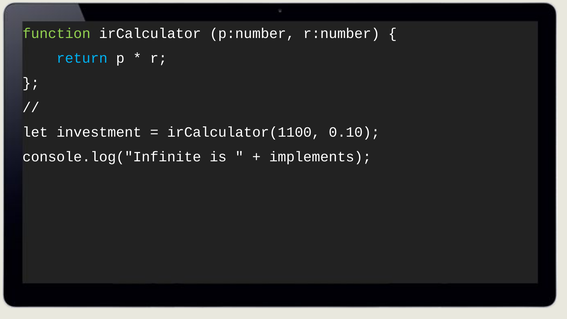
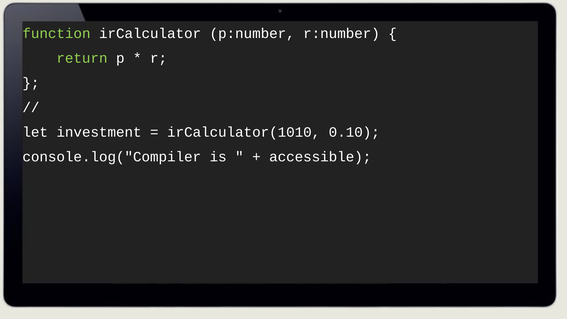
return colour: light blue -> light green
irCalculator(1100: irCalculator(1100 -> irCalculator(1010
console.log("Infinite: console.log("Infinite -> console.log("Compiler
implements: implements -> accessible
